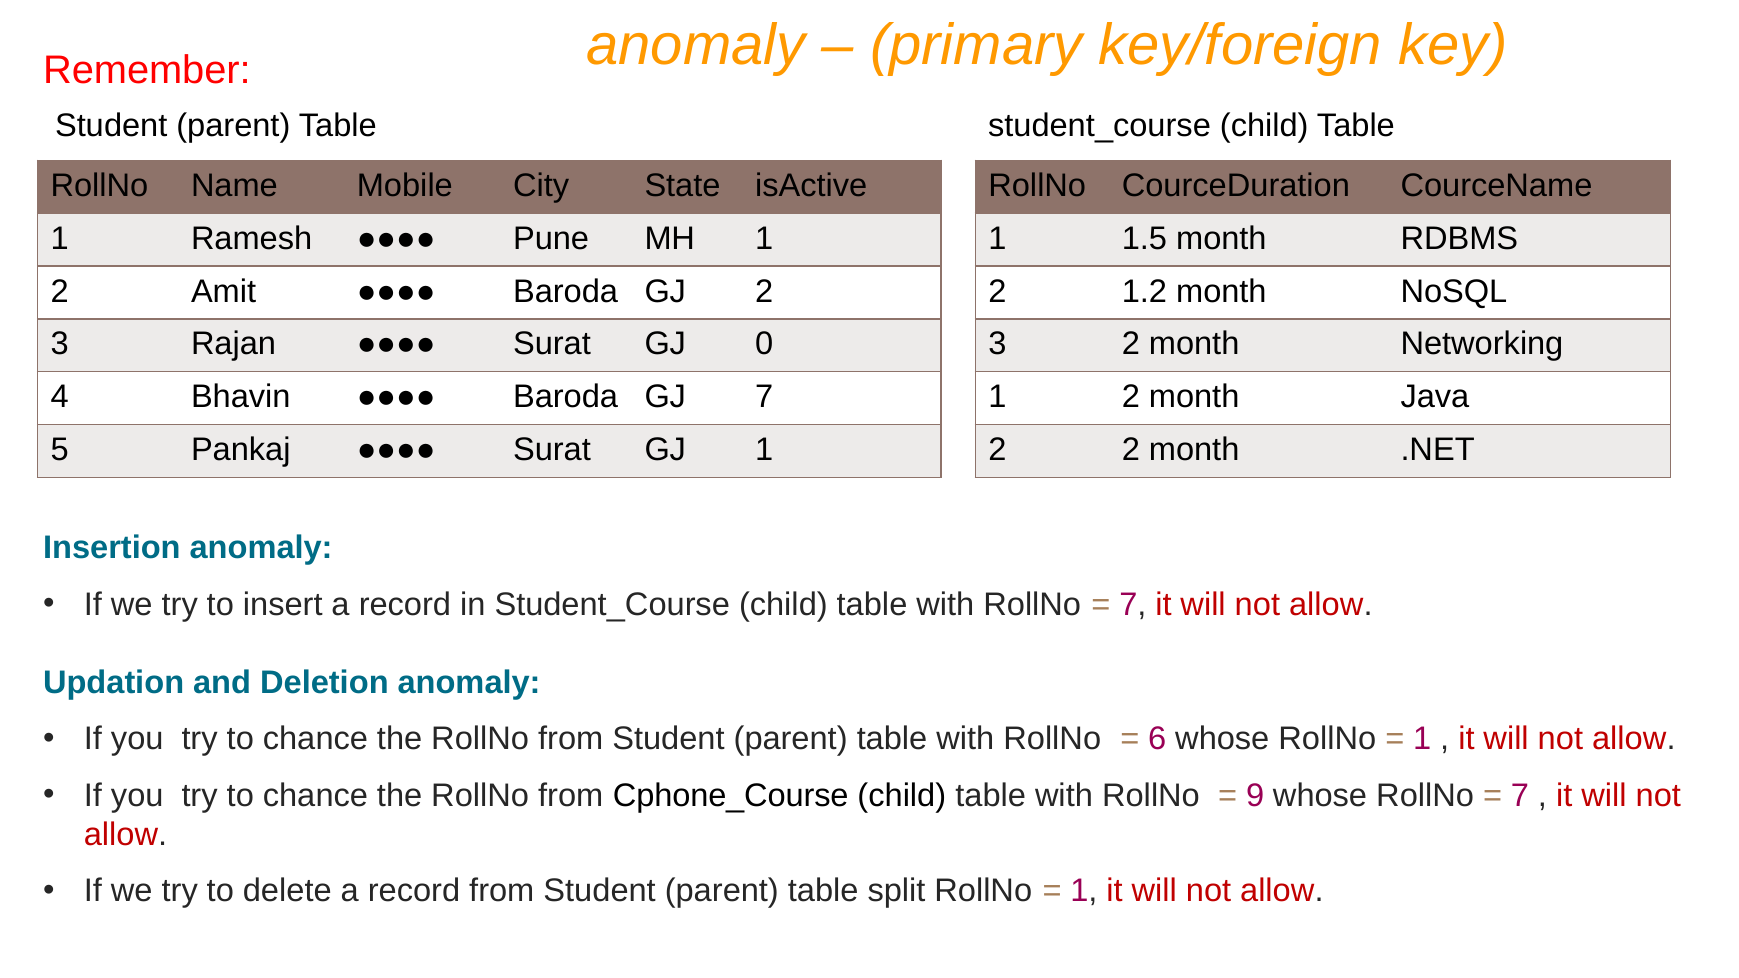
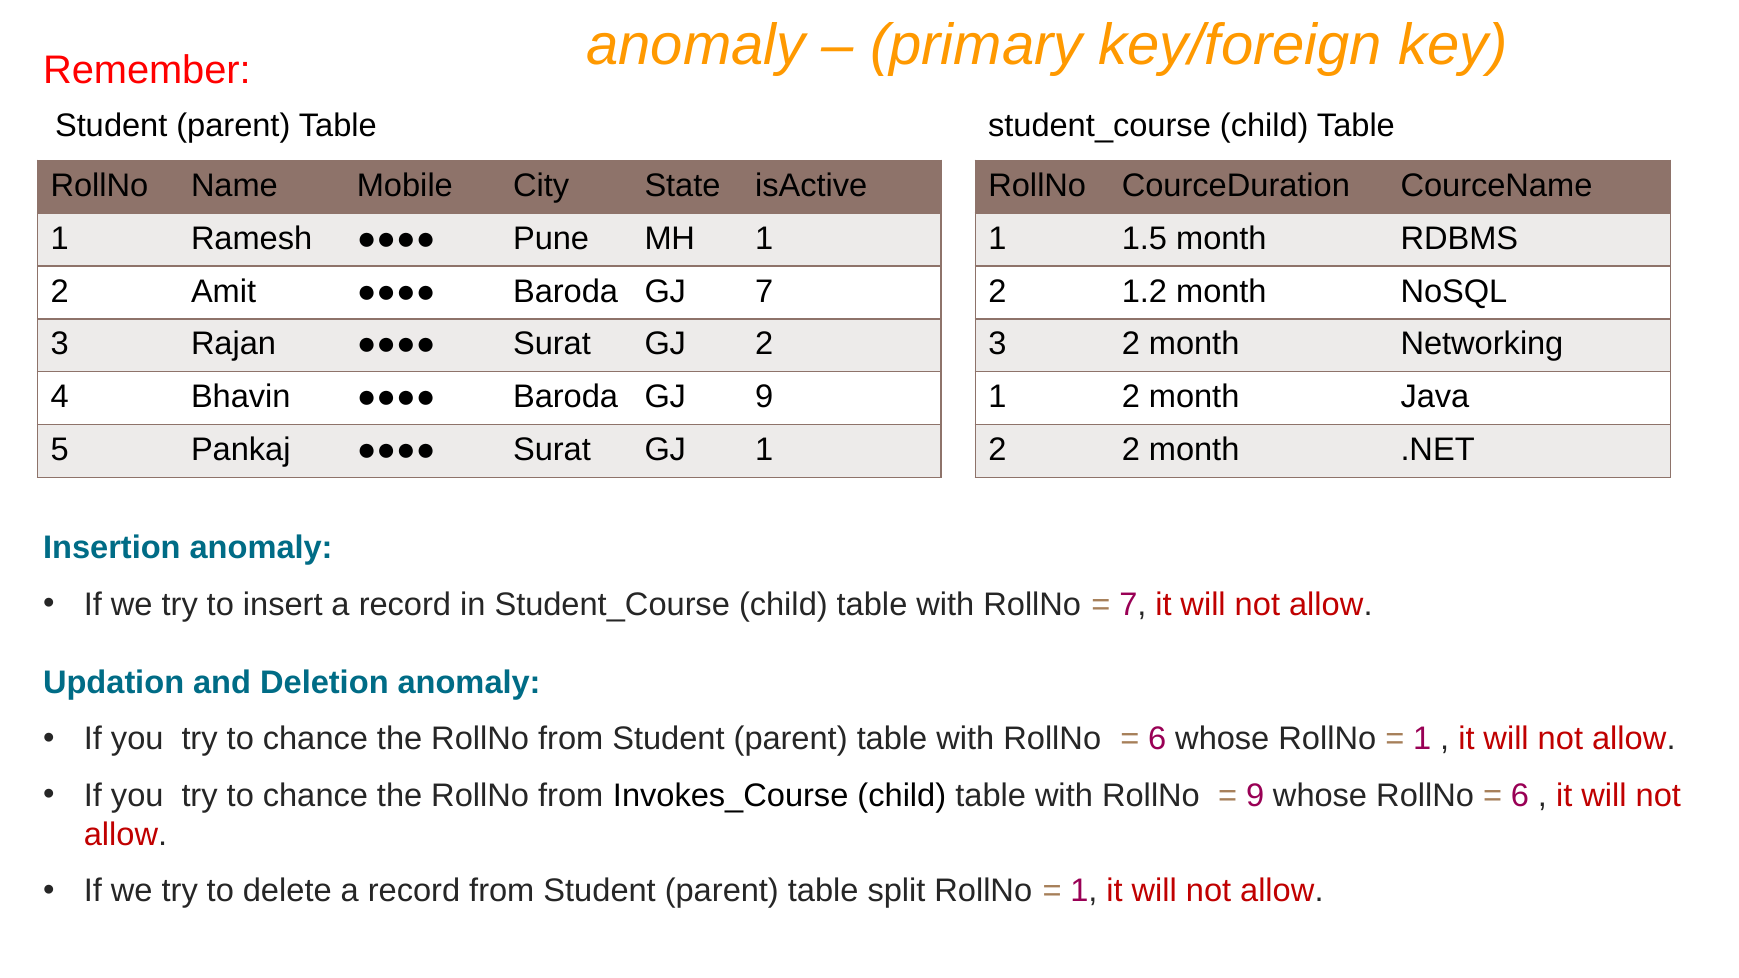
GJ 2: 2 -> 7
GJ 0: 0 -> 2
GJ 7: 7 -> 9
Cphone_Course: Cphone_Course -> Invokes_Course
7 at (1520, 796): 7 -> 6
